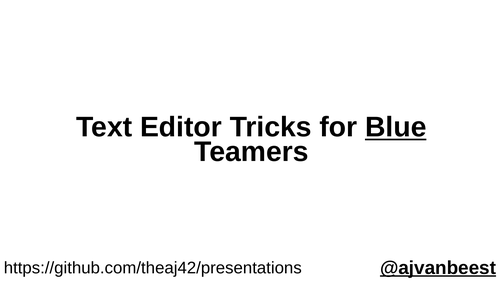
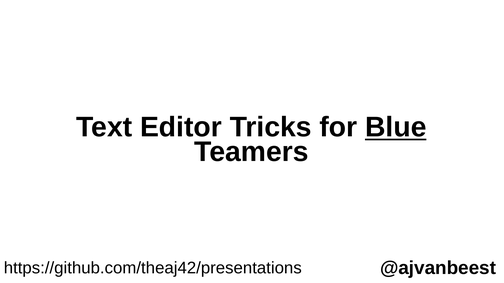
@ajvanbeest underline: present -> none
